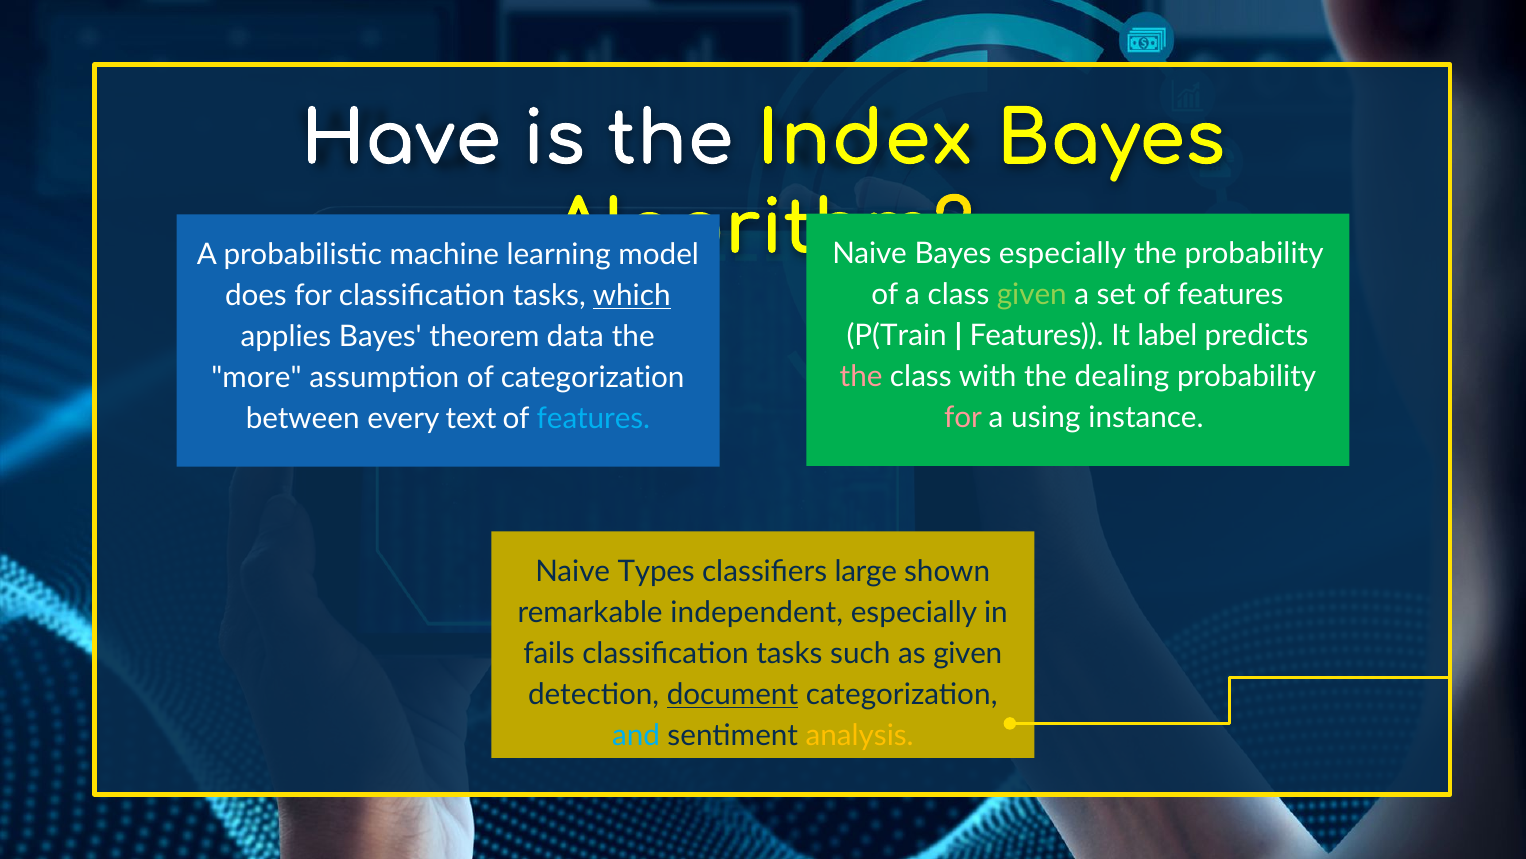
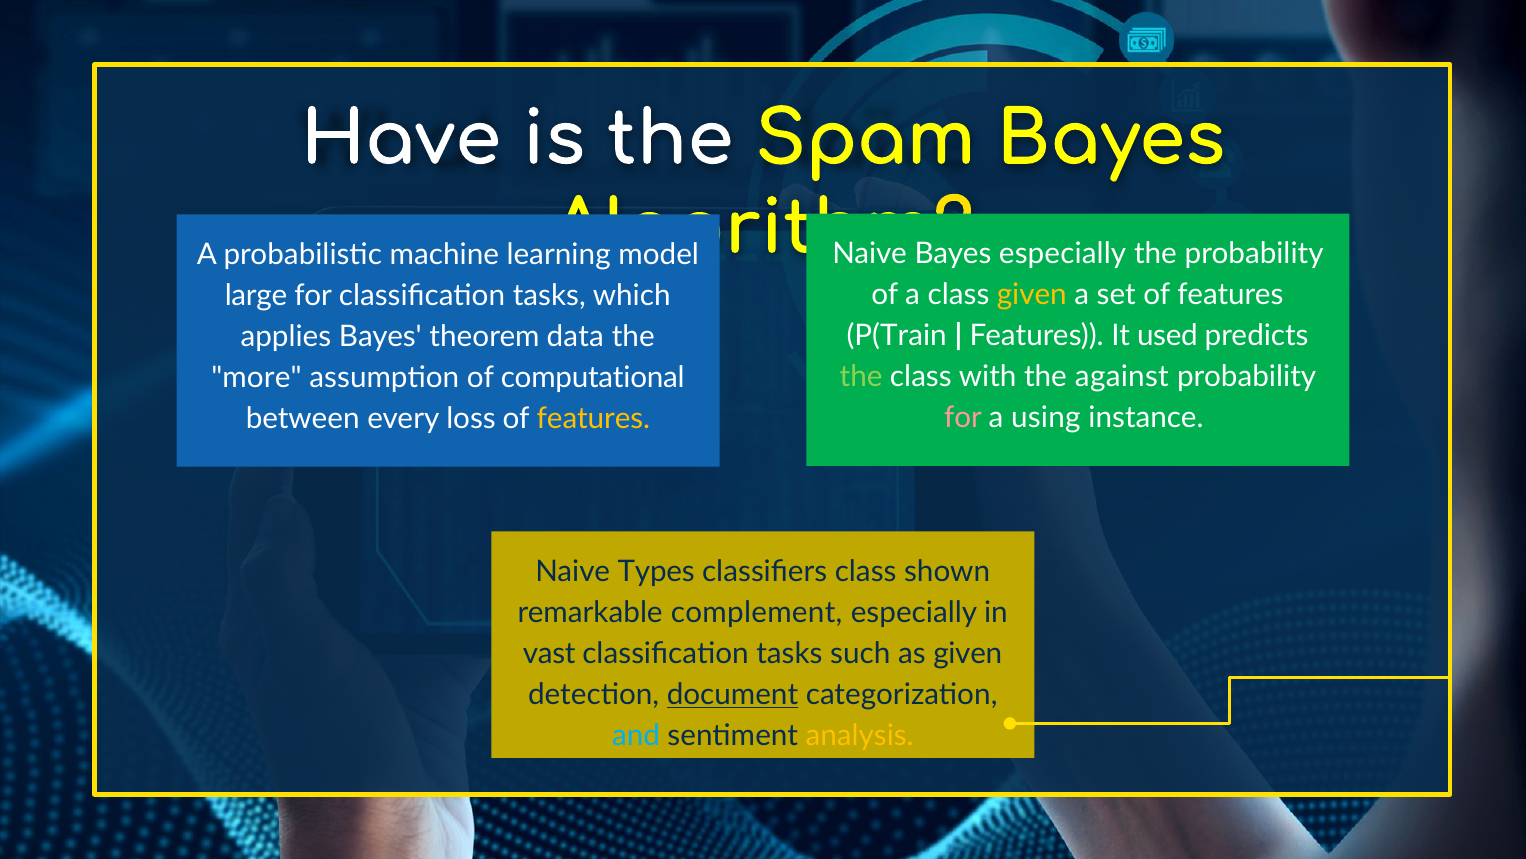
Index: Index -> Spam
given at (1032, 295) colour: light green -> yellow
does: does -> large
which underline: present -> none
label: label -> used
the at (861, 377) colour: pink -> light green
dealing: dealing -> against
of categorization: categorization -> computational
text: text -> loss
features at (593, 418) colour: light blue -> yellow
classifiers large: large -> class
independent: independent -> complement
fails: fails -> vast
